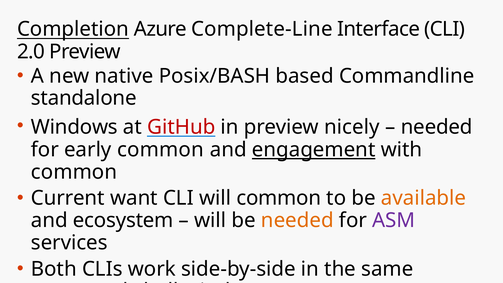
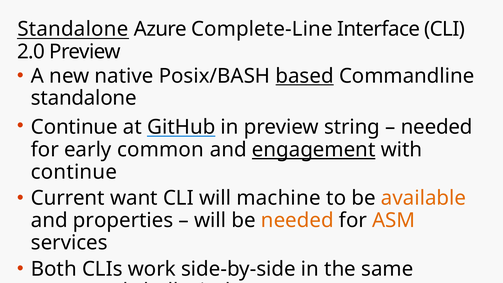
Completion at (73, 29): Completion -> Standalone
based underline: none -> present
Windows at (74, 127): Windows -> Continue
GitHub colour: red -> black
nicely: nicely -> string
common at (74, 172): common -> continue
will common: common -> machine
ecosystem: ecosystem -> properties
ASM colour: purple -> orange
